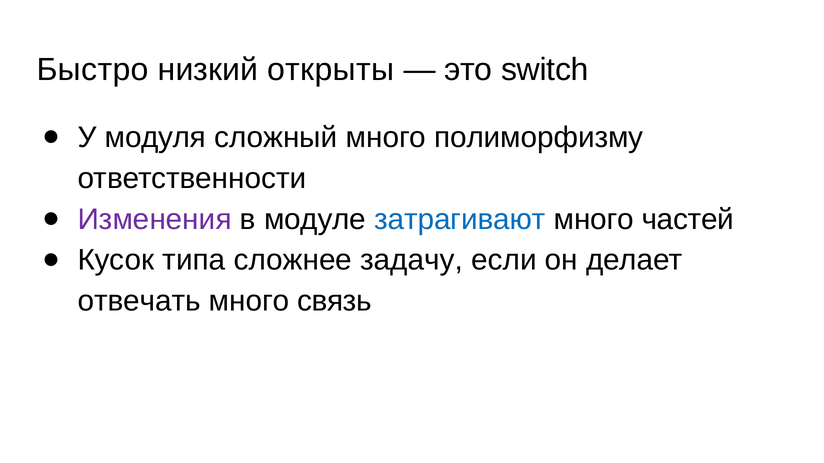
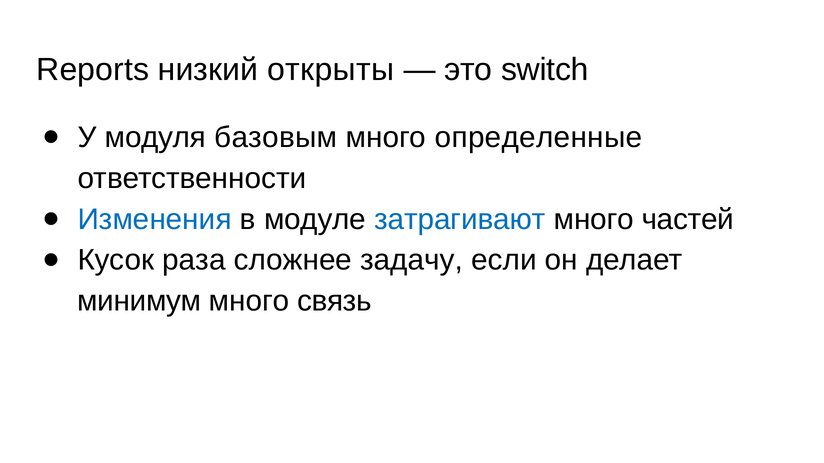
Быстро: Быстро -> Reports
сложный: сложный -> базовым
полиморфизму: полиморфизму -> определенные
Изменения colour: purple -> blue
типа: типа -> раза
отвечать: отвечать -> минимум
